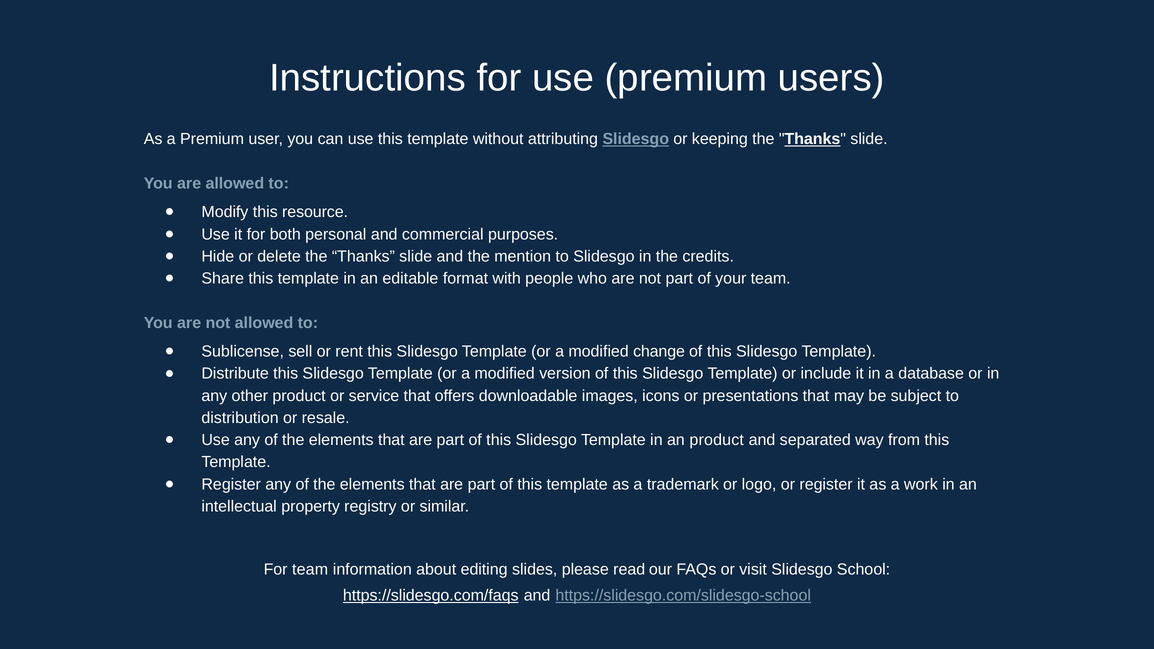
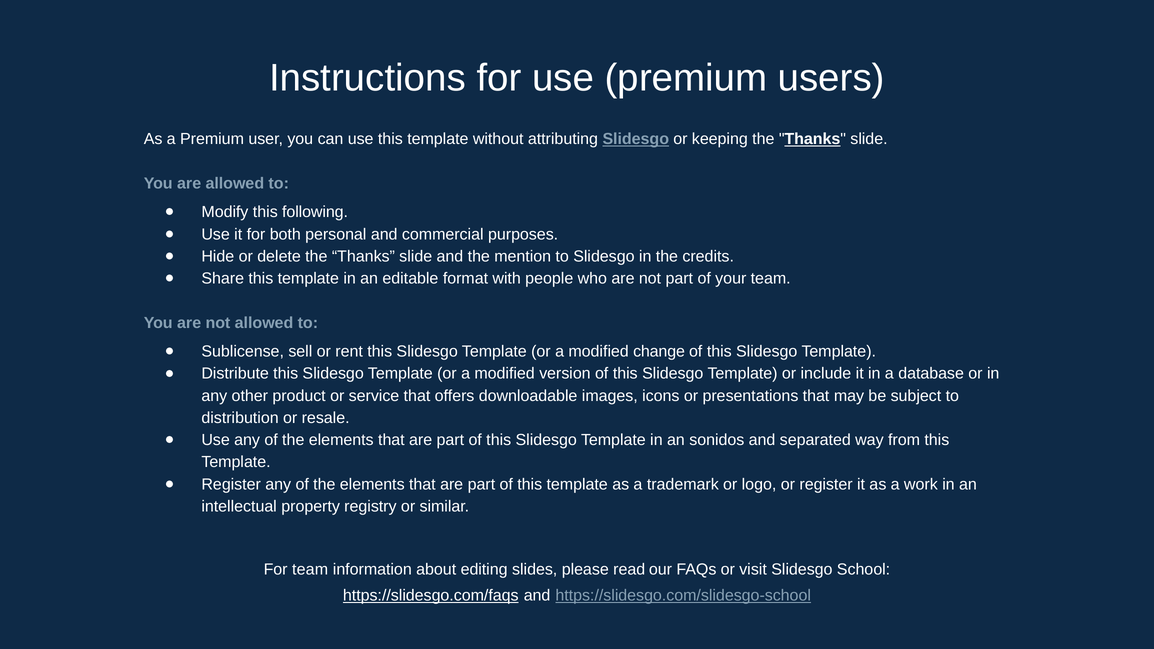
resource: resource -> following
an product: product -> sonidos
